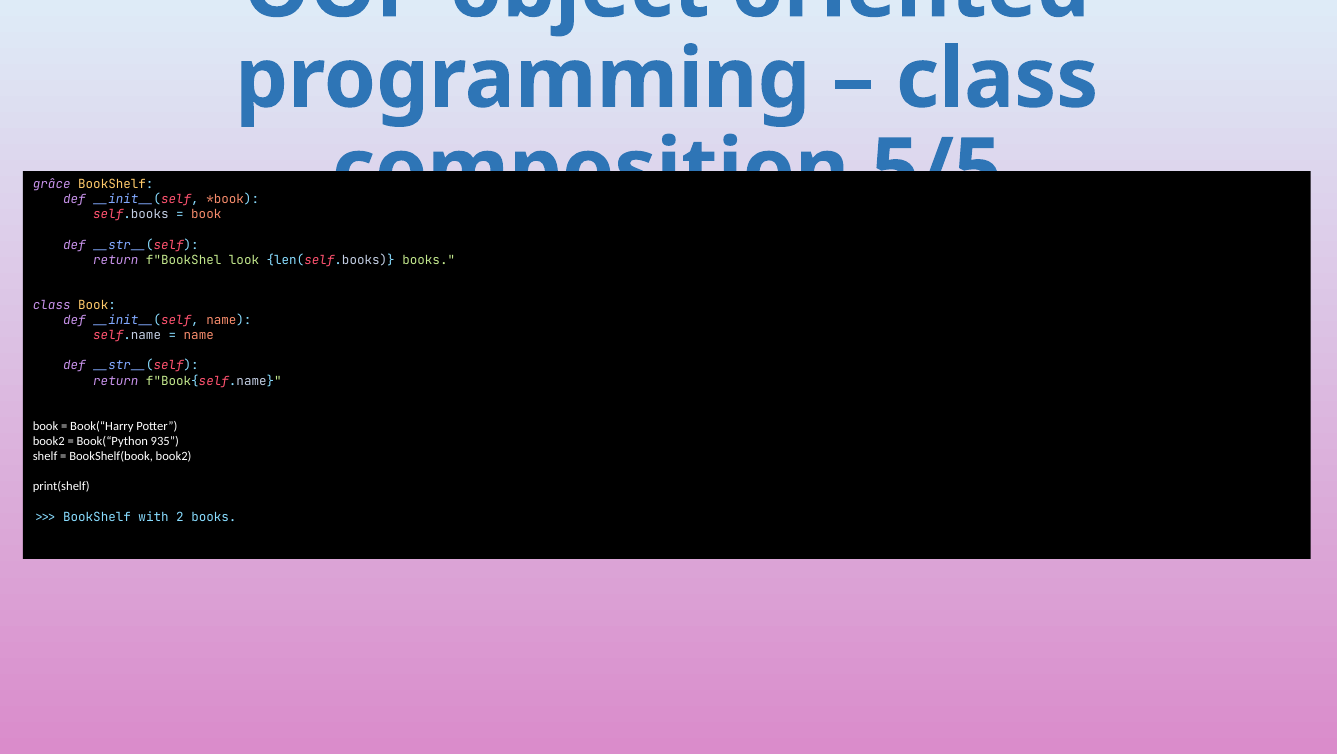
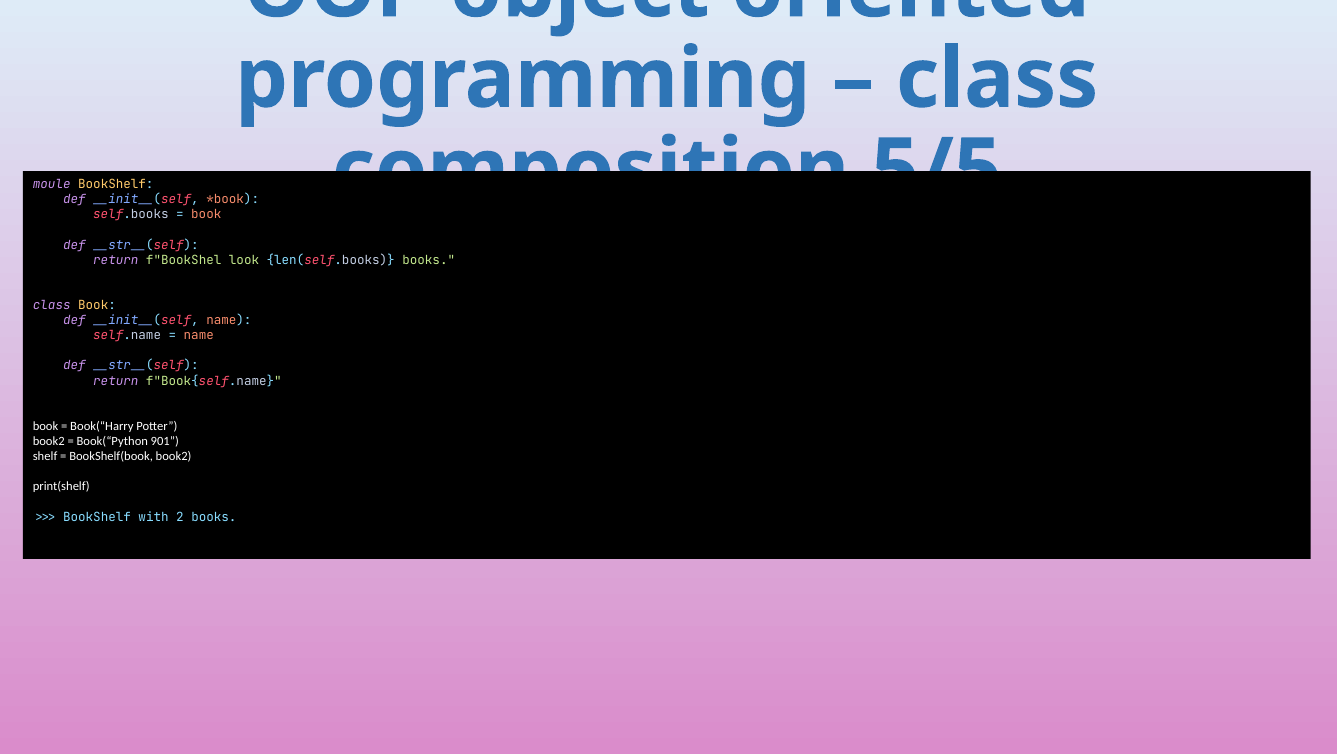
grâce: grâce -> moule
935: 935 -> 901
